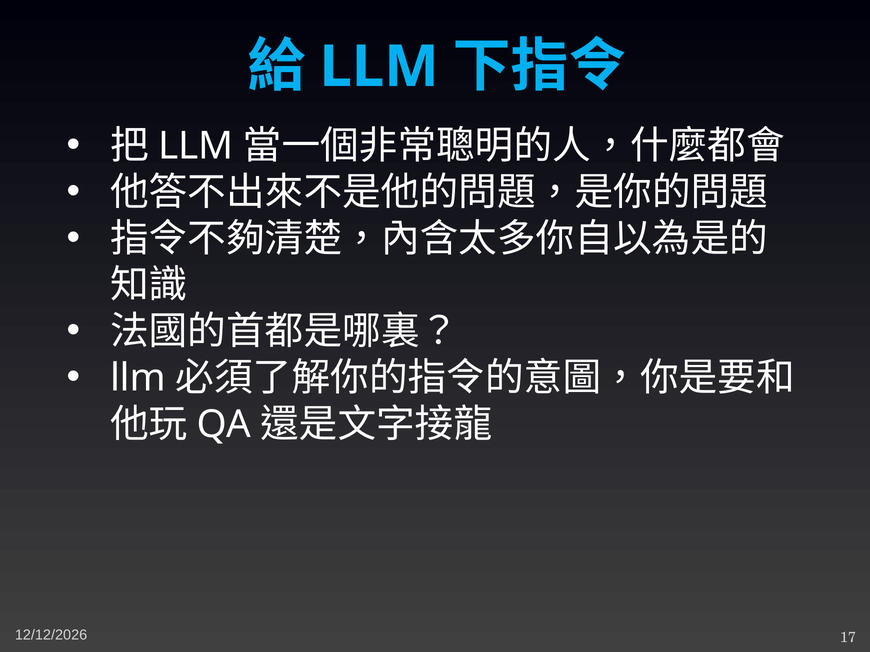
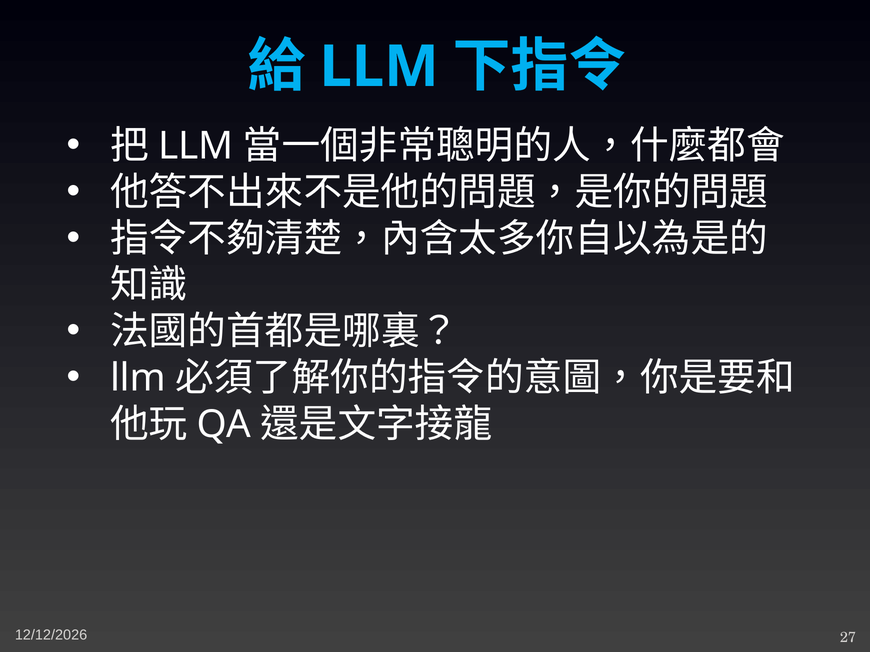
17: 17 -> 27
